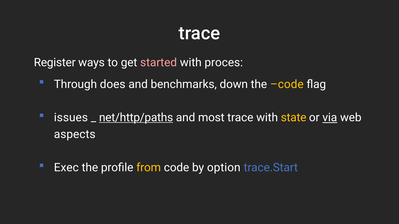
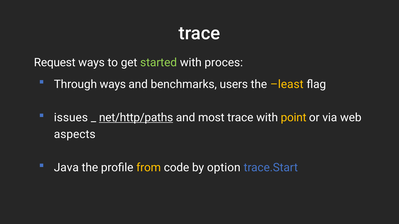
Register: Register -> Request
started colour: pink -> light green
Through does: does -> ways
down: down -> users
the code: code -> least
state: state -> point
via underline: present -> none
Exec: Exec -> Java
